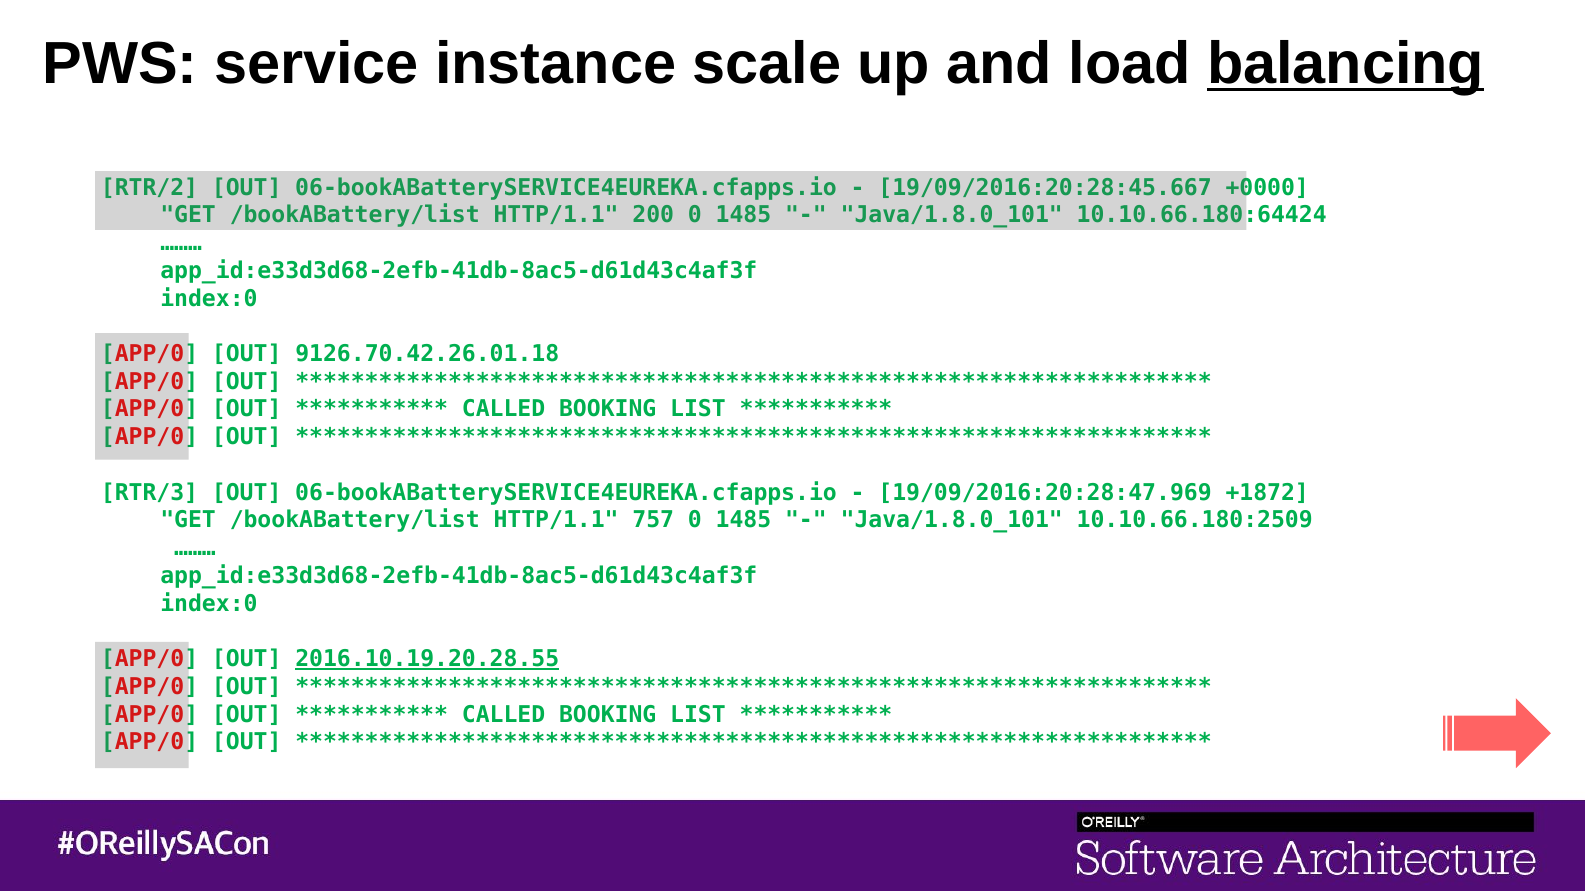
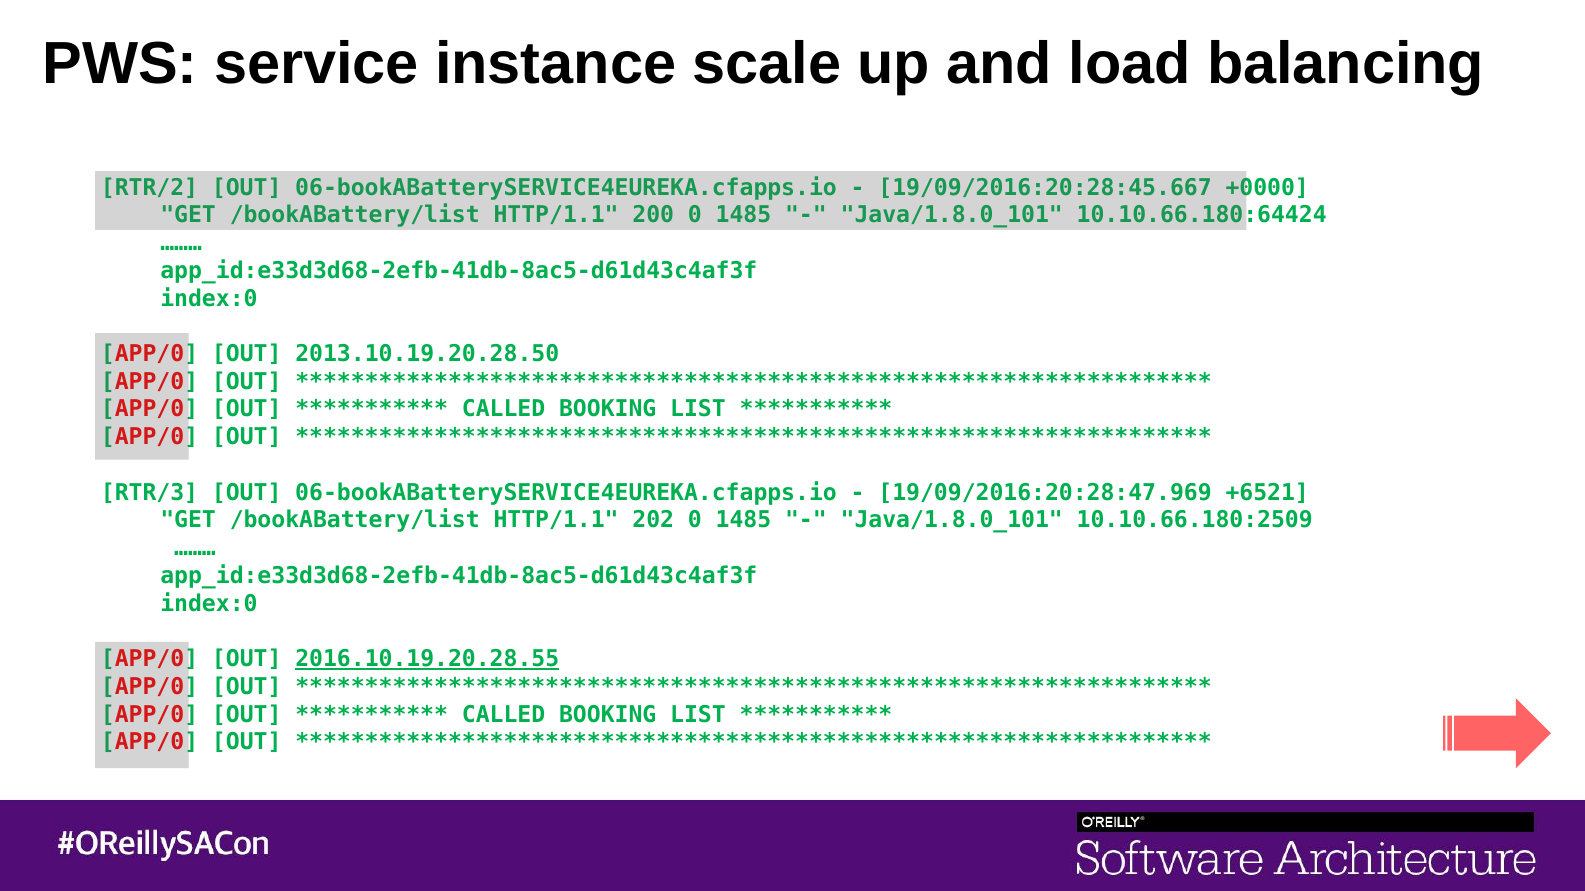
balancing underline: present -> none
9126.70.42.26.01.18: 9126.70.42.26.01.18 -> 2013.10.19.20.28.50
+1872: +1872 -> +6521
757: 757 -> 202
